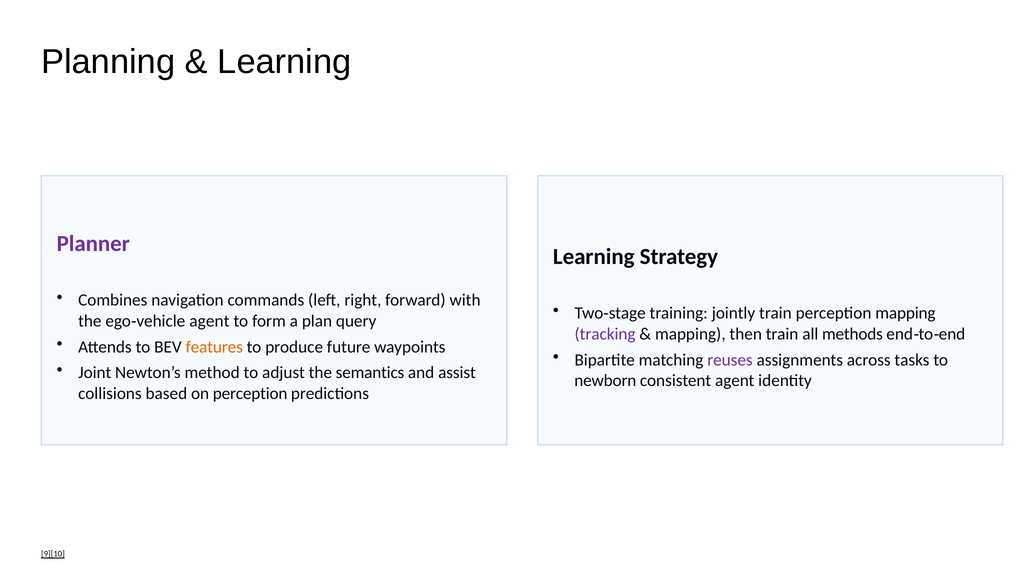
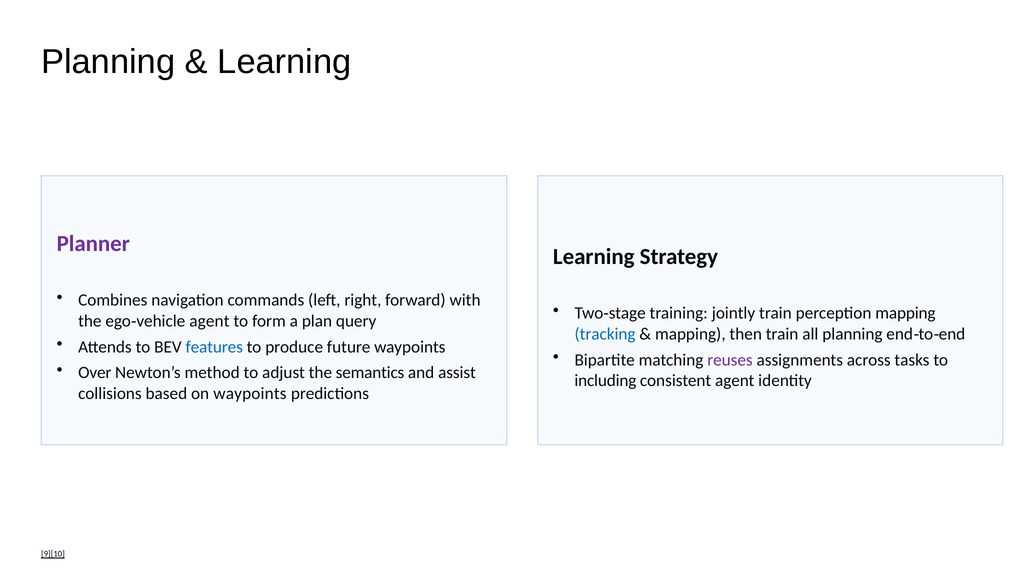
tracking colour: purple -> blue
all methods: methods -> planning
features colour: orange -> blue
Joint: Joint -> Over
newborn: newborn -> including
on perception: perception -> waypoints
